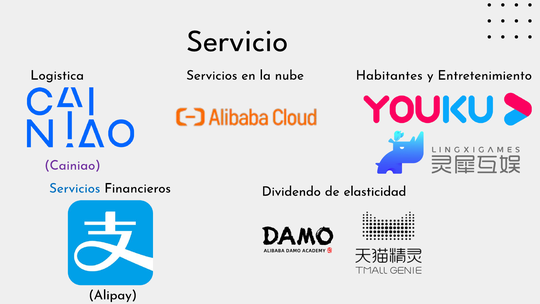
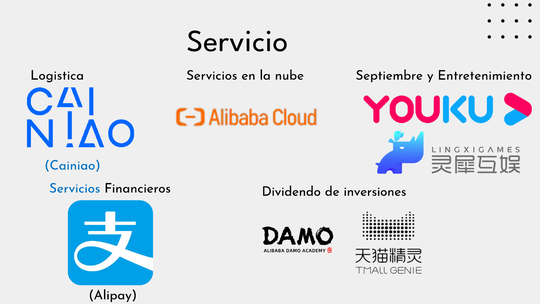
Habitantes: Habitantes -> Septiembre
Cainiao colour: purple -> blue
elasticidad: elasticidad -> inversiones
